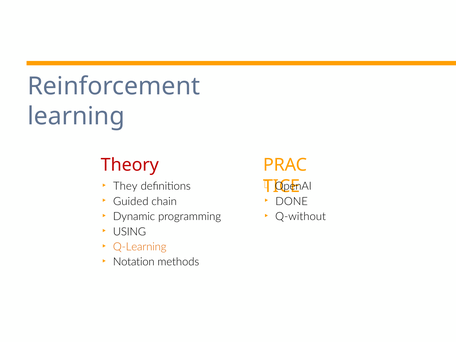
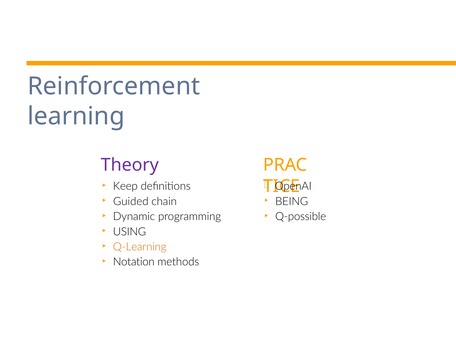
Theory colour: red -> purple
They: They -> Keep
DONE: DONE -> BEING
Q-without: Q-without -> Q-possible
